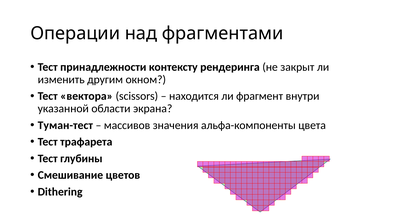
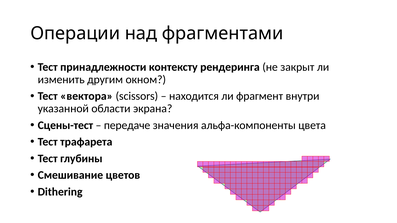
Туман-тест: Туман-тест -> Сцены-тест
массивов: массивов -> передаче
